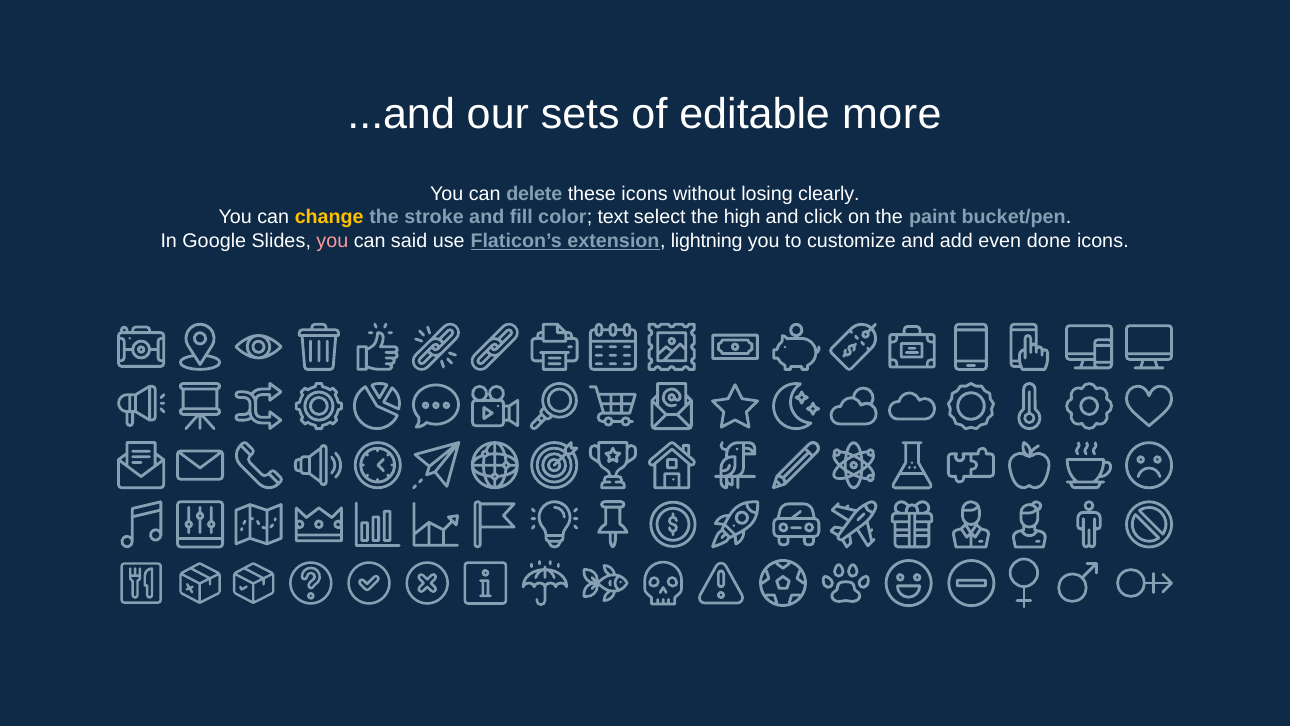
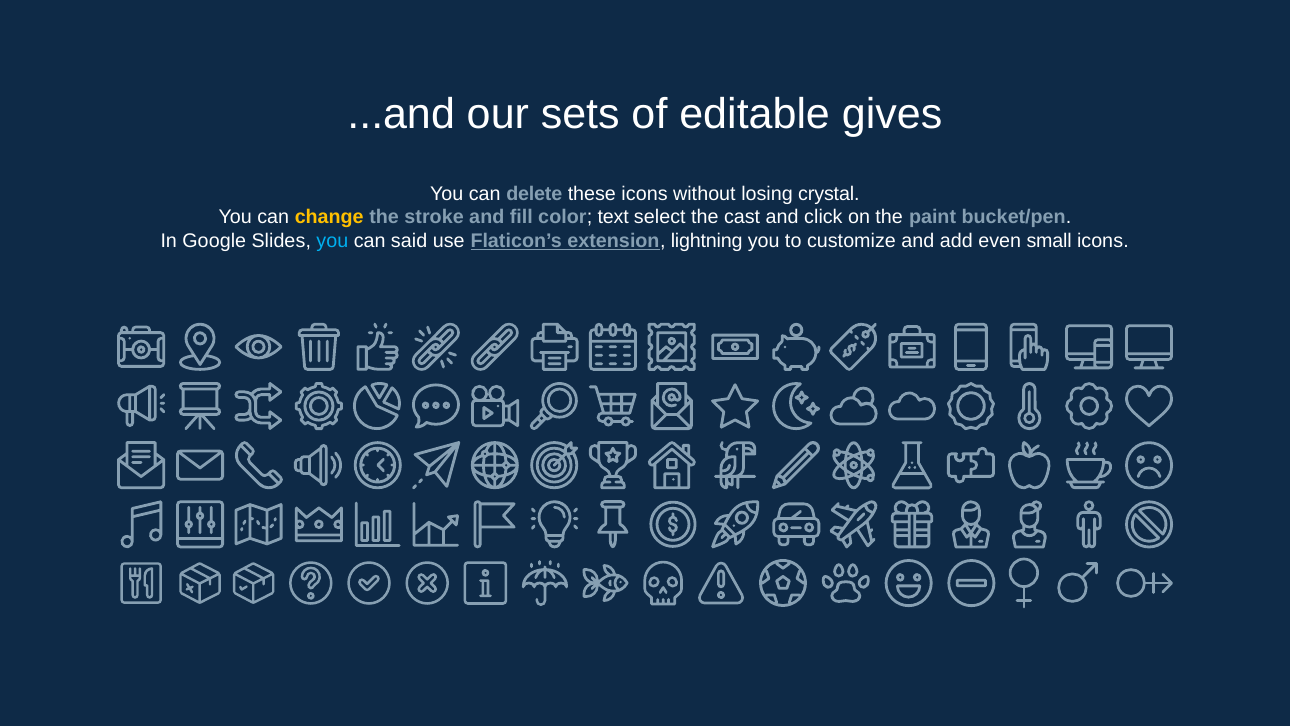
more: more -> gives
clearly: clearly -> crystal
high: high -> cast
you at (332, 241) colour: pink -> light blue
done: done -> small
